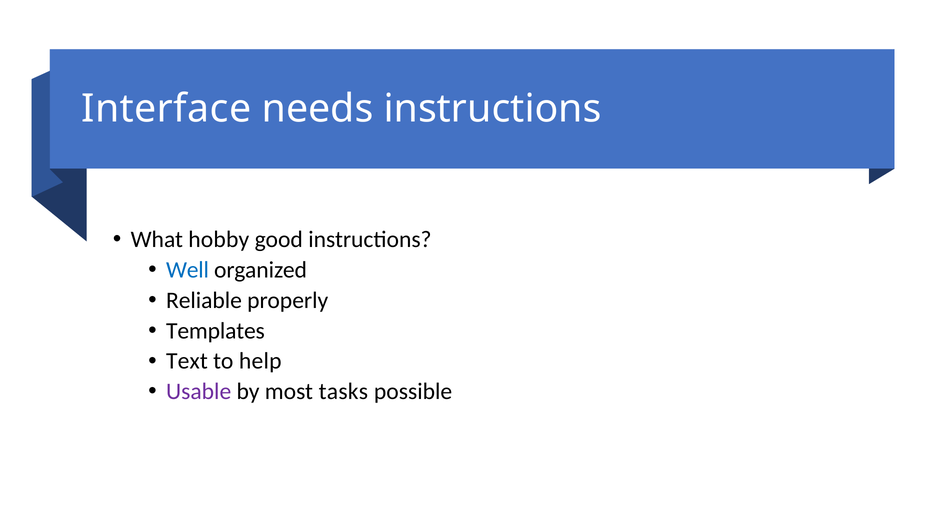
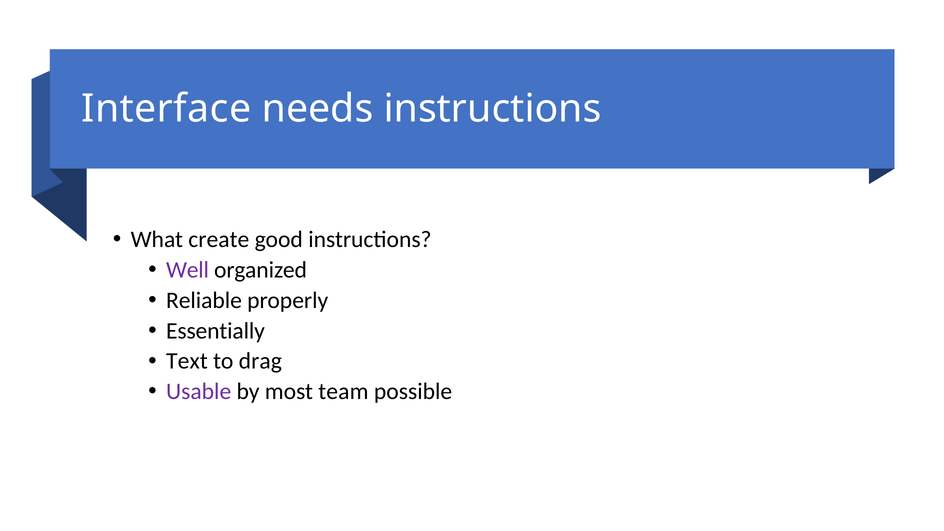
hobby: hobby -> create
Well colour: blue -> purple
Templates: Templates -> Essentially
help: help -> drag
tasks: tasks -> team
